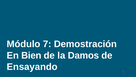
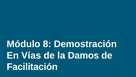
7: 7 -> 8
Bien: Bien -> Vías
Ensayando: Ensayando -> Facilitación
